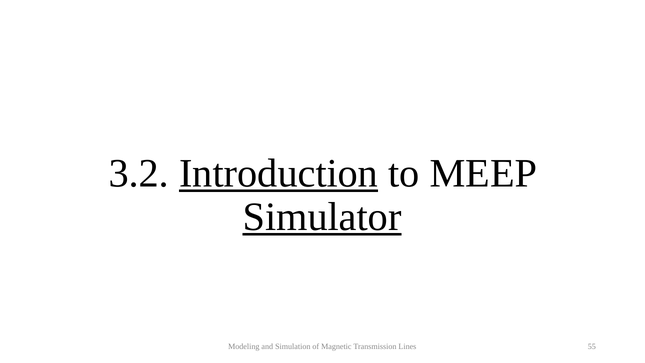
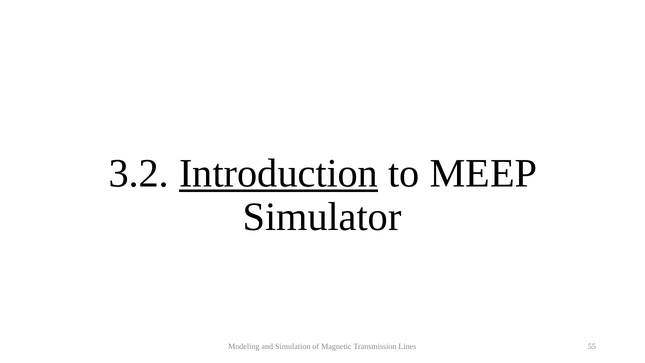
Simulator underline: present -> none
